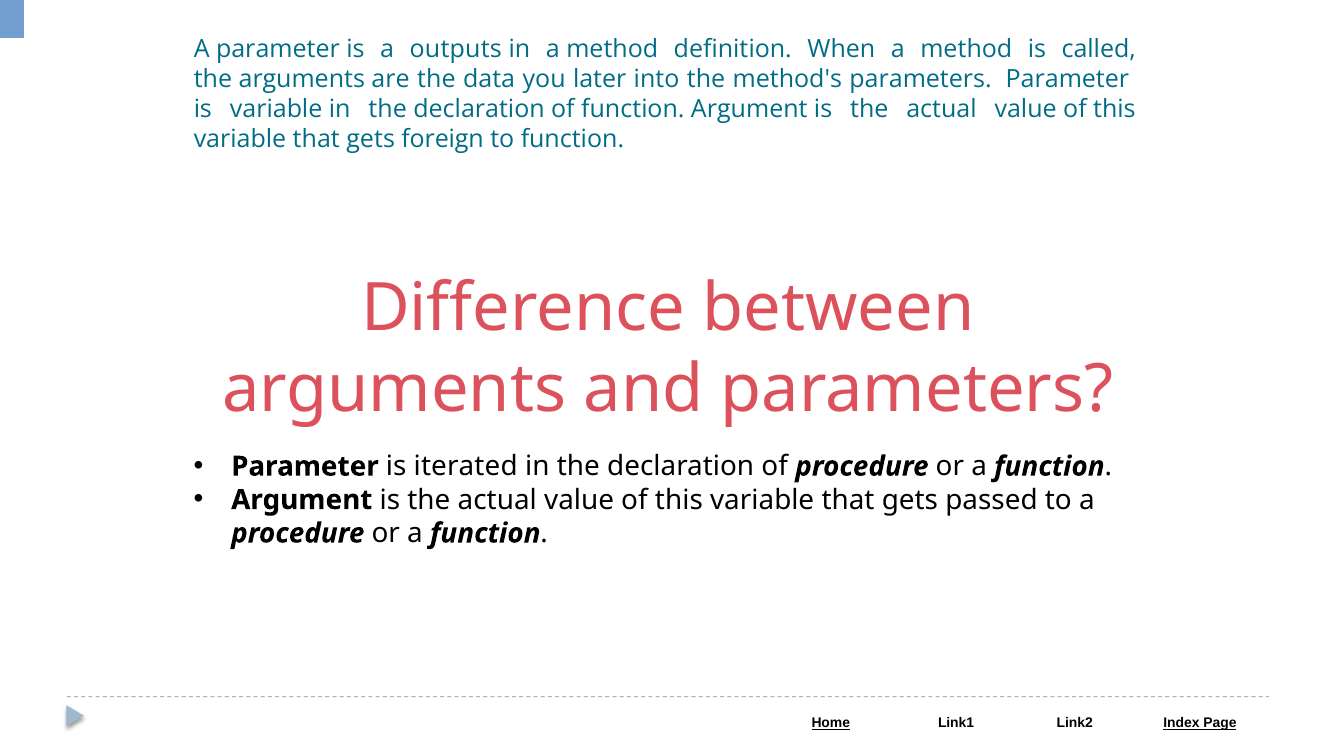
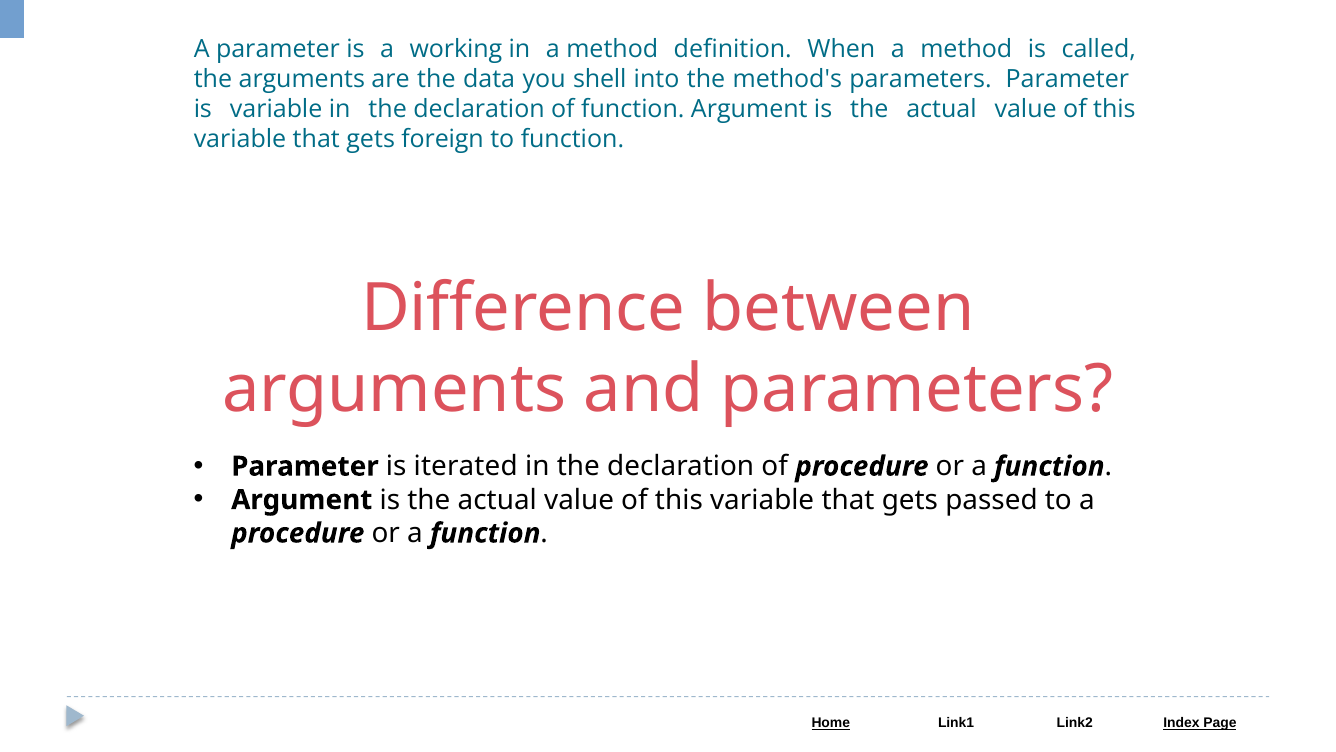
outputs: outputs -> working
later: later -> shell
